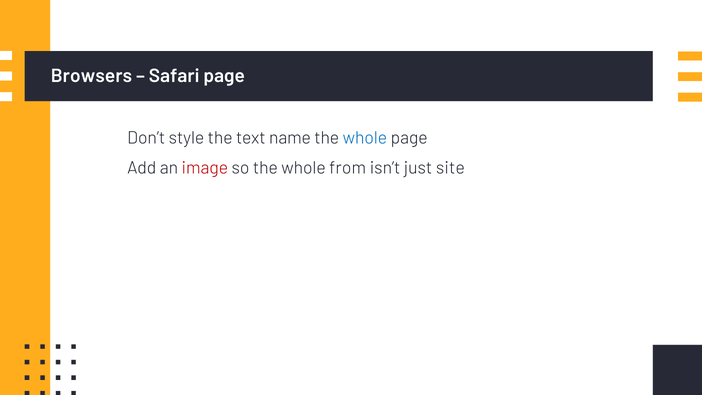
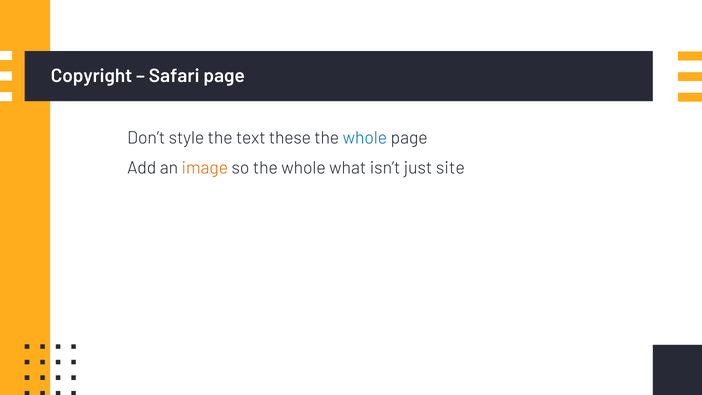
Browsers: Browsers -> Copyright
name: name -> these
image colour: red -> orange
from: from -> what
